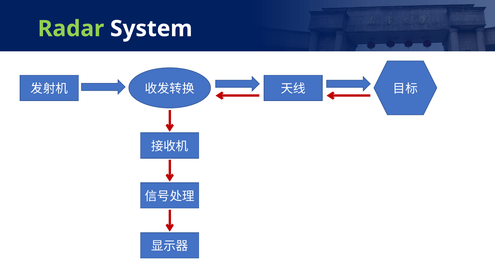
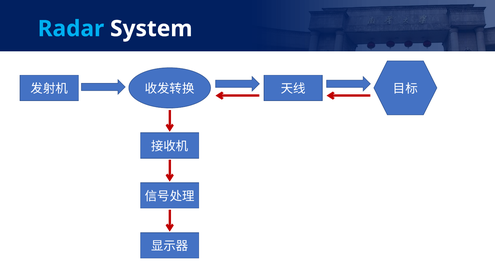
Radar colour: light green -> light blue
